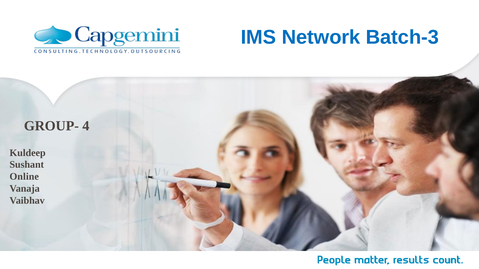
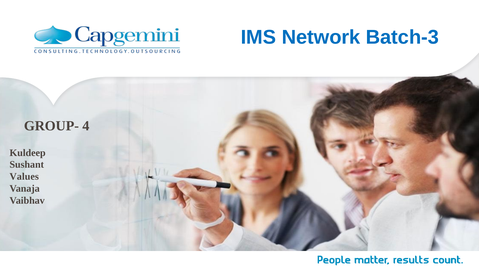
Online: Online -> Values
